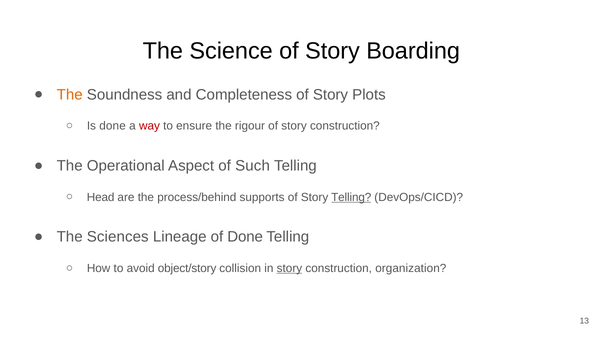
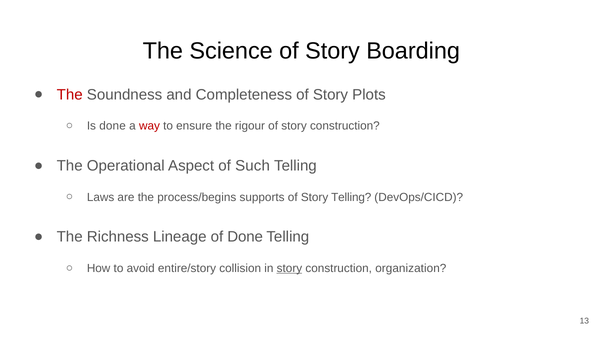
The at (70, 95) colour: orange -> red
Head: Head -> Laws
process/behind: process/behind -> process/begins
Telling at (351, 197) underline: present -> none
Sciences: Sciences -> Richness
object/story: object/story -> entire/story
